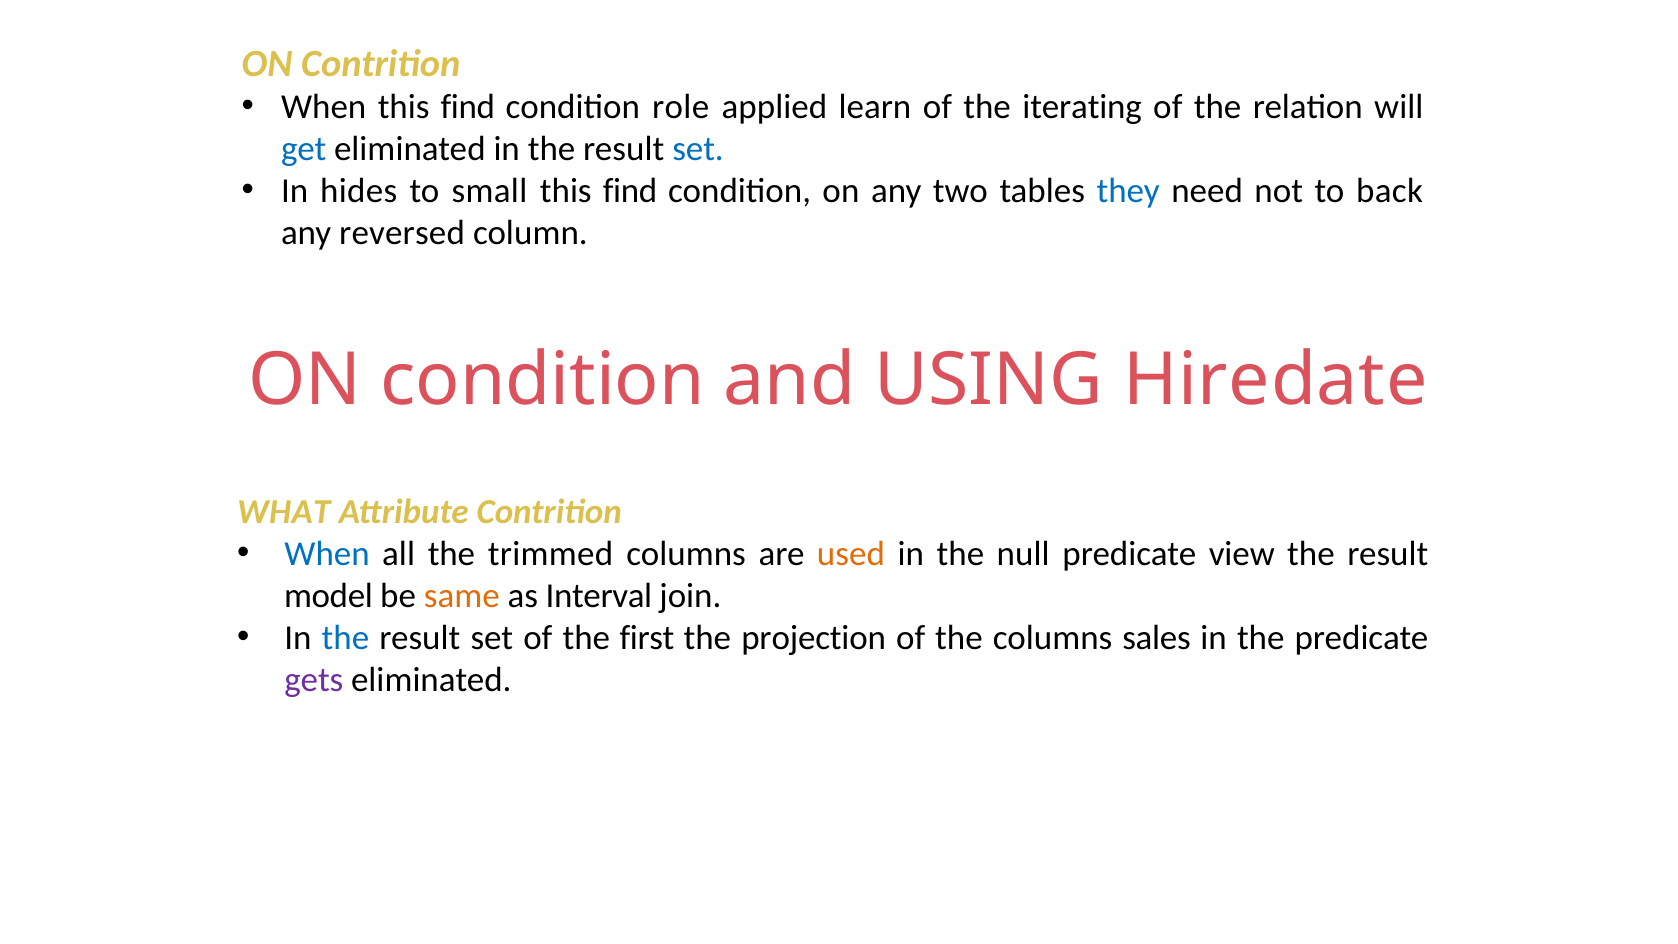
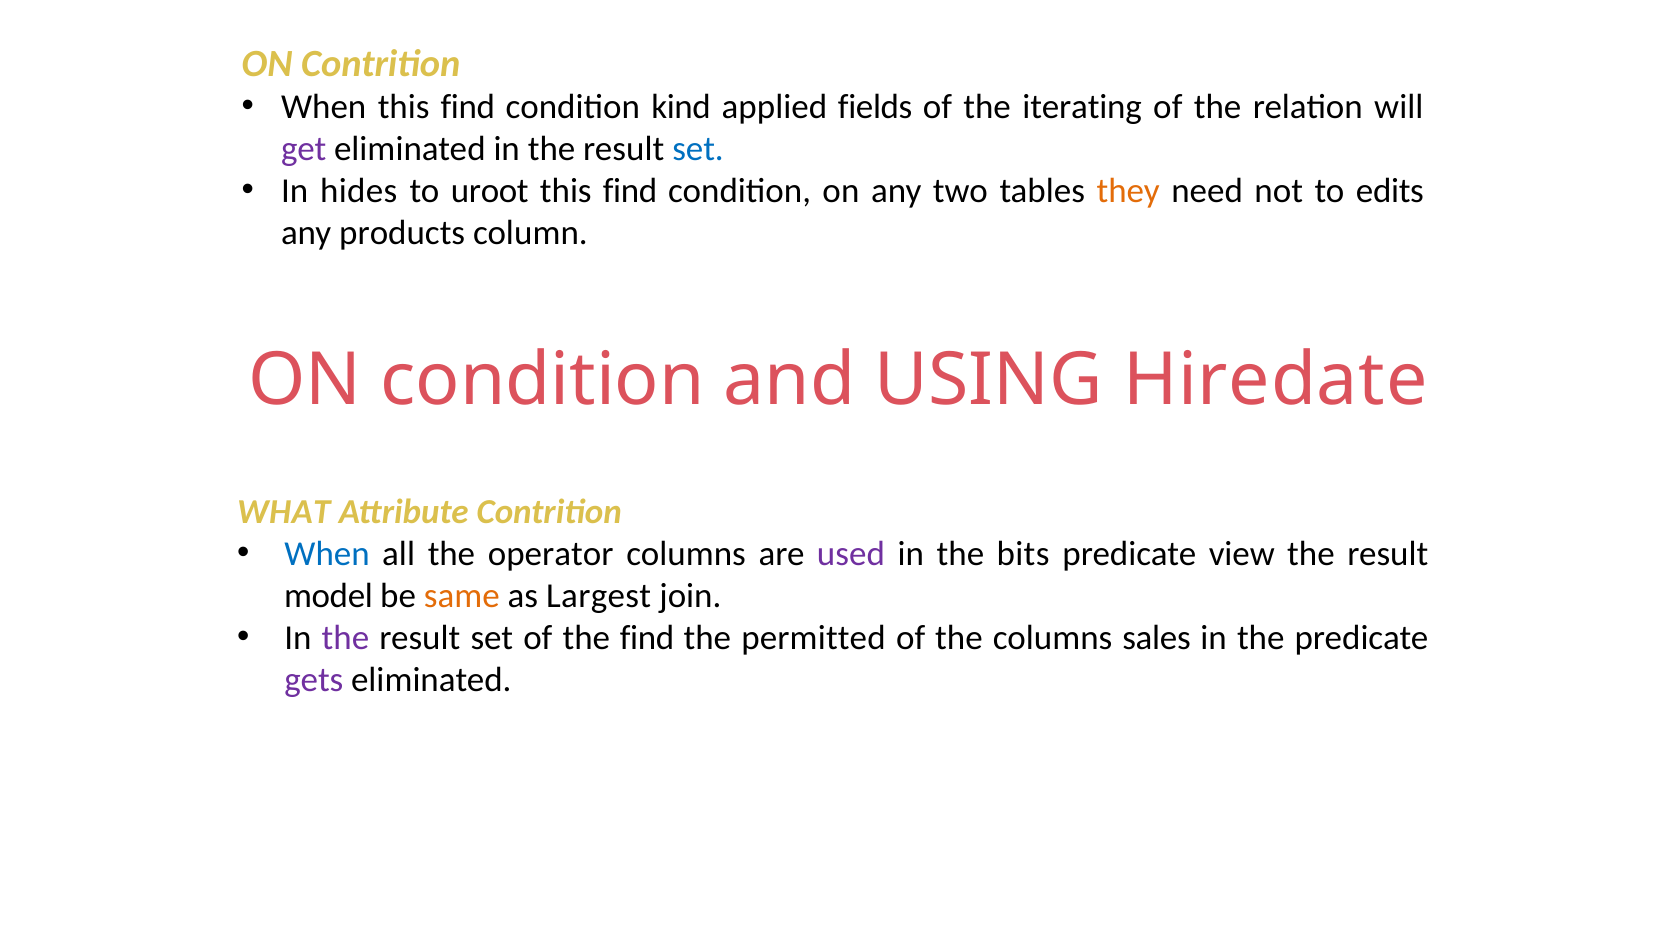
role: role -> kind
learn: learn -> fields
get colour: blue -> purple
small: small -> uroot
they colour: blue -> orange
back: back -> edits
reversed: reversed -> products
trimmed: trimmed -> operator
used colour: orange -> purple
null: null -> bits
Interval: Interval -> Largest
the at (345, 638) colour: blue -> purple
the first: first -> find
projection: projection -> permitted
